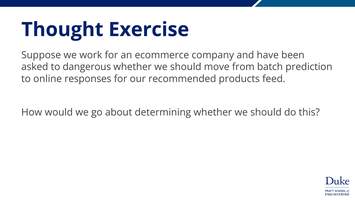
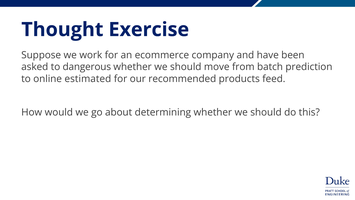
responses: responses -> estimated
